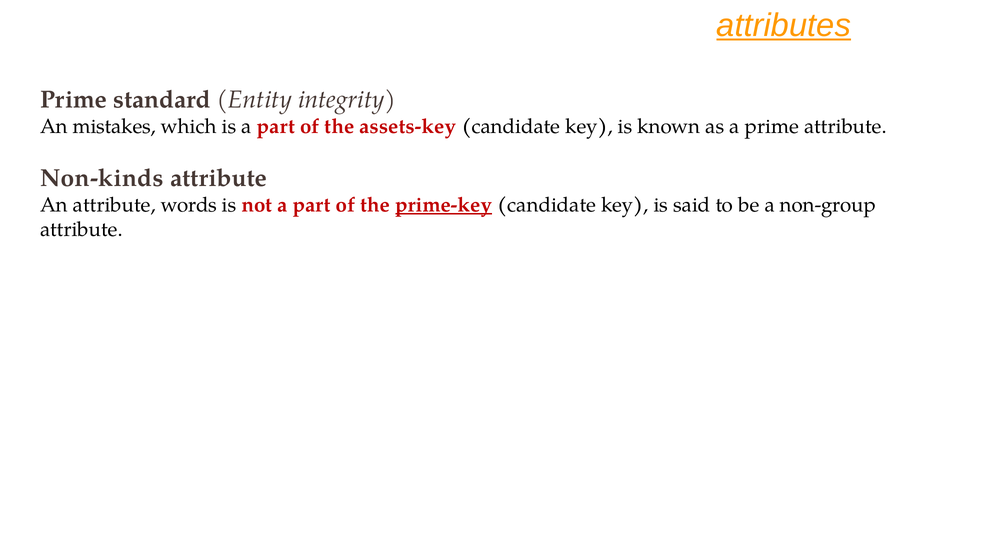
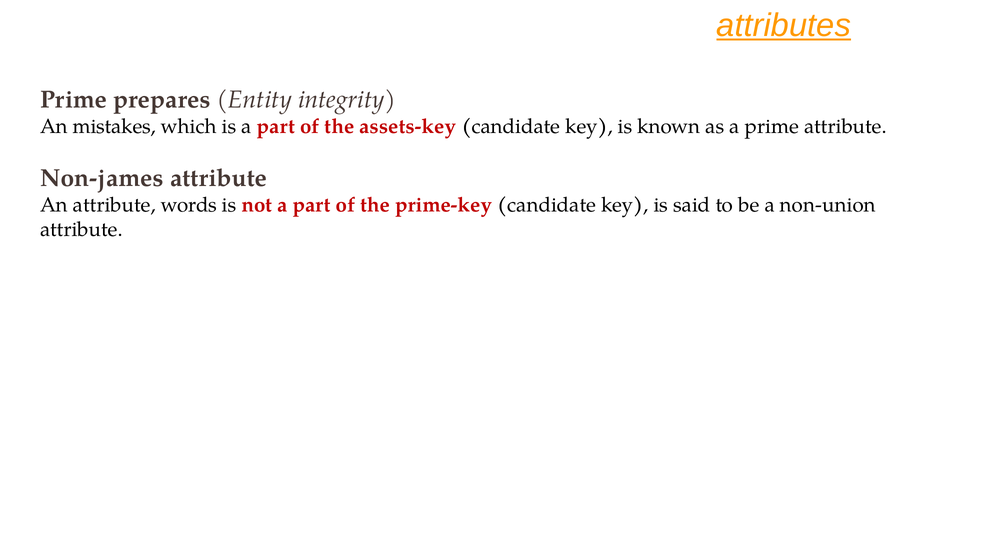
standard: standard -> prepares
Non-kinds: Non-kinds -> Non-james
prime-key underline: present -> none
non-group: non-group -> non-union
